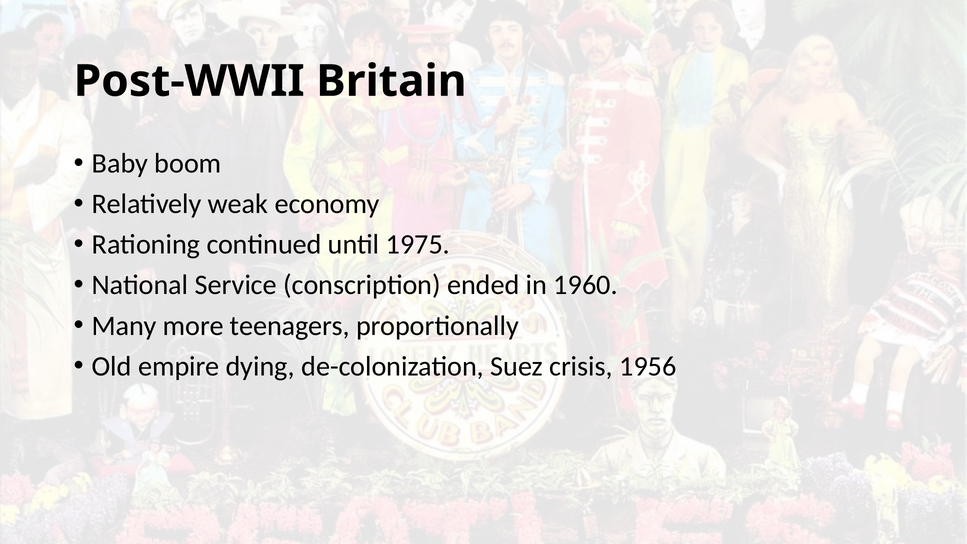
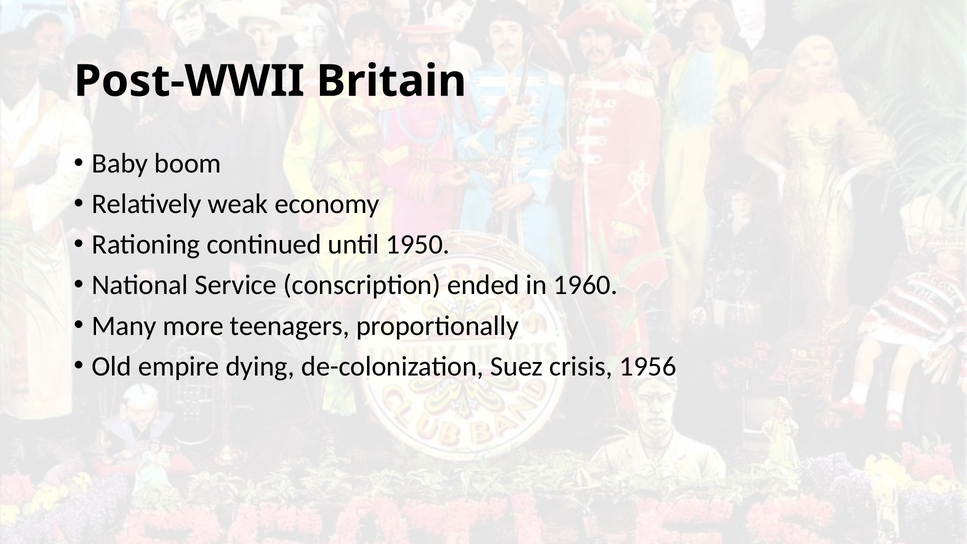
1975: 1975 -> 1950
